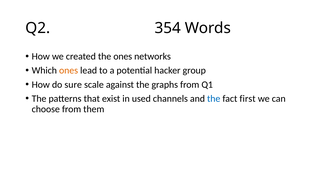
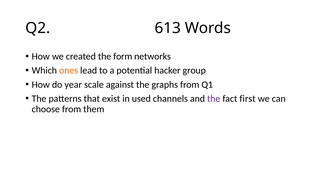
354: 354 -> 613
the ones: ones -> form
sure: sure -> year
the at (214, 98) colour: blue -> purple
